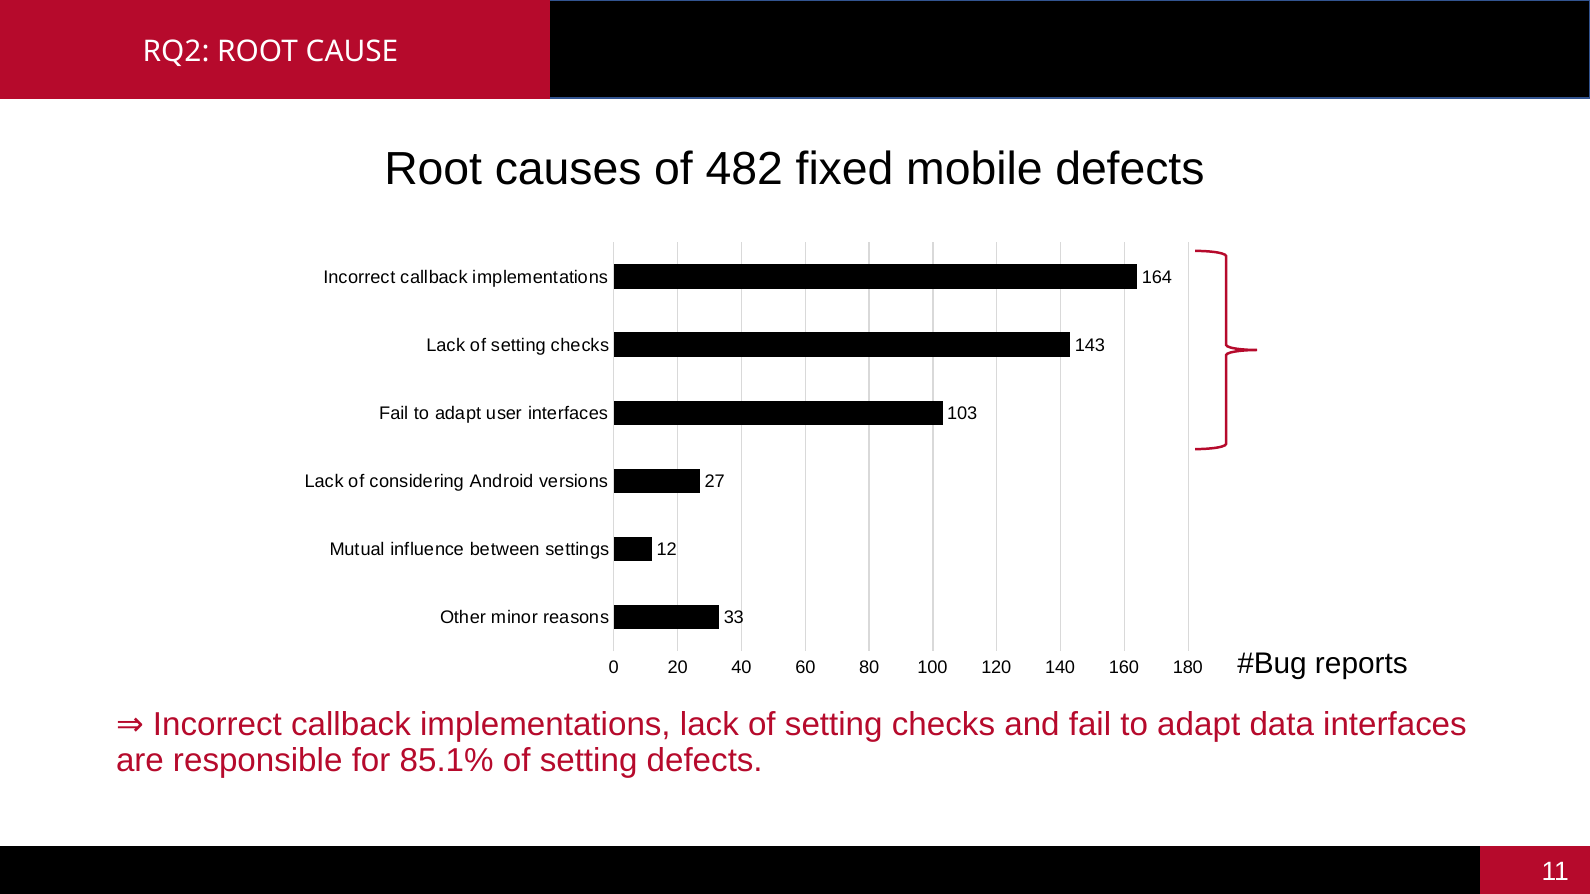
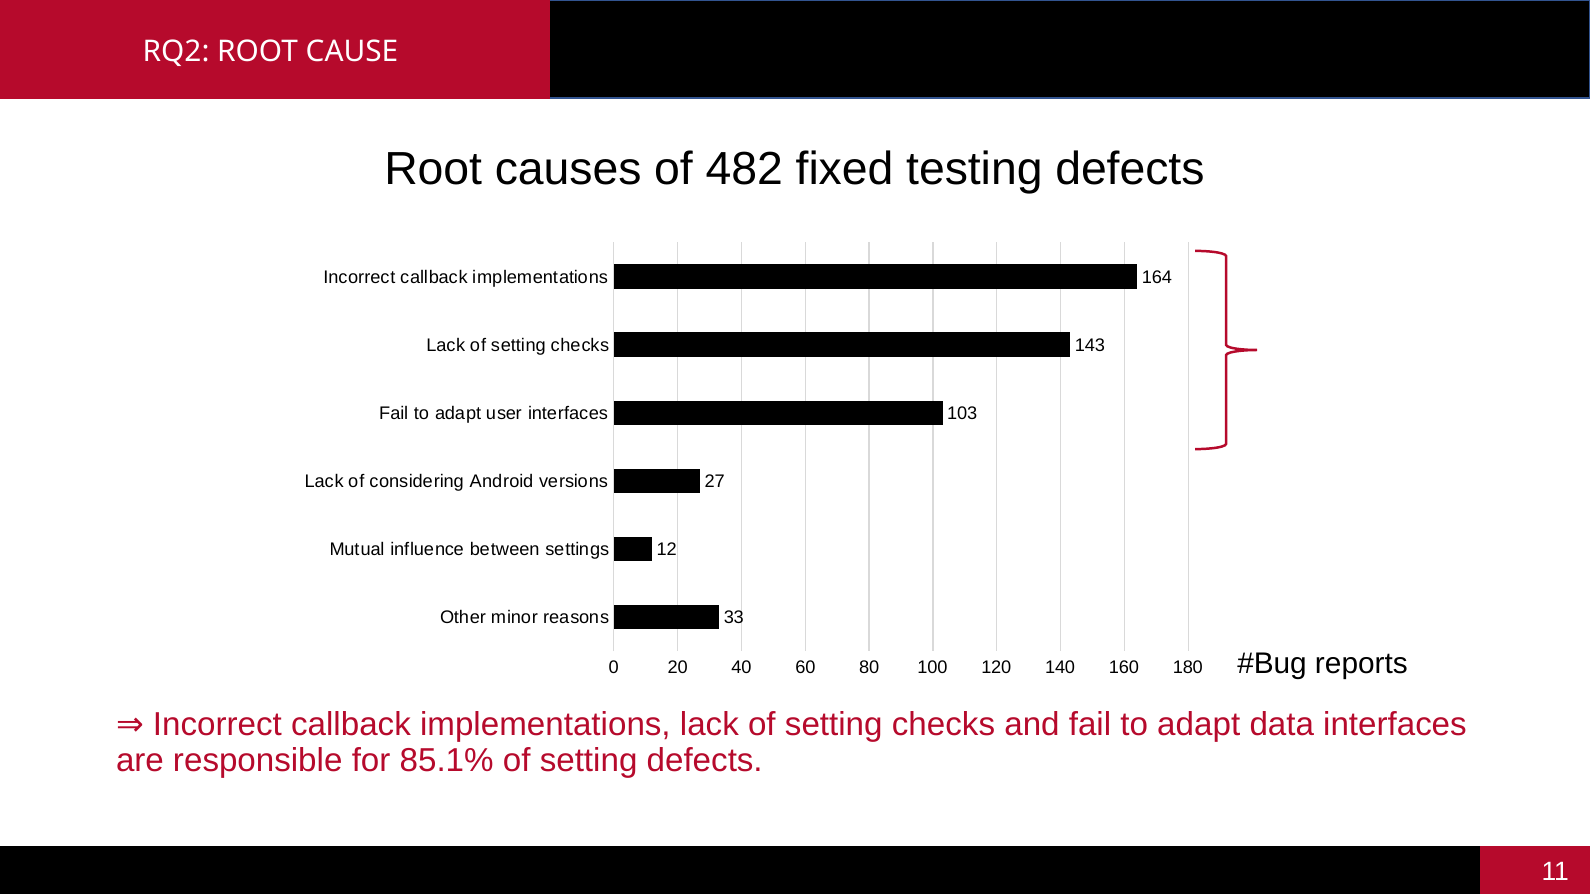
mobile: mobile -> testing
